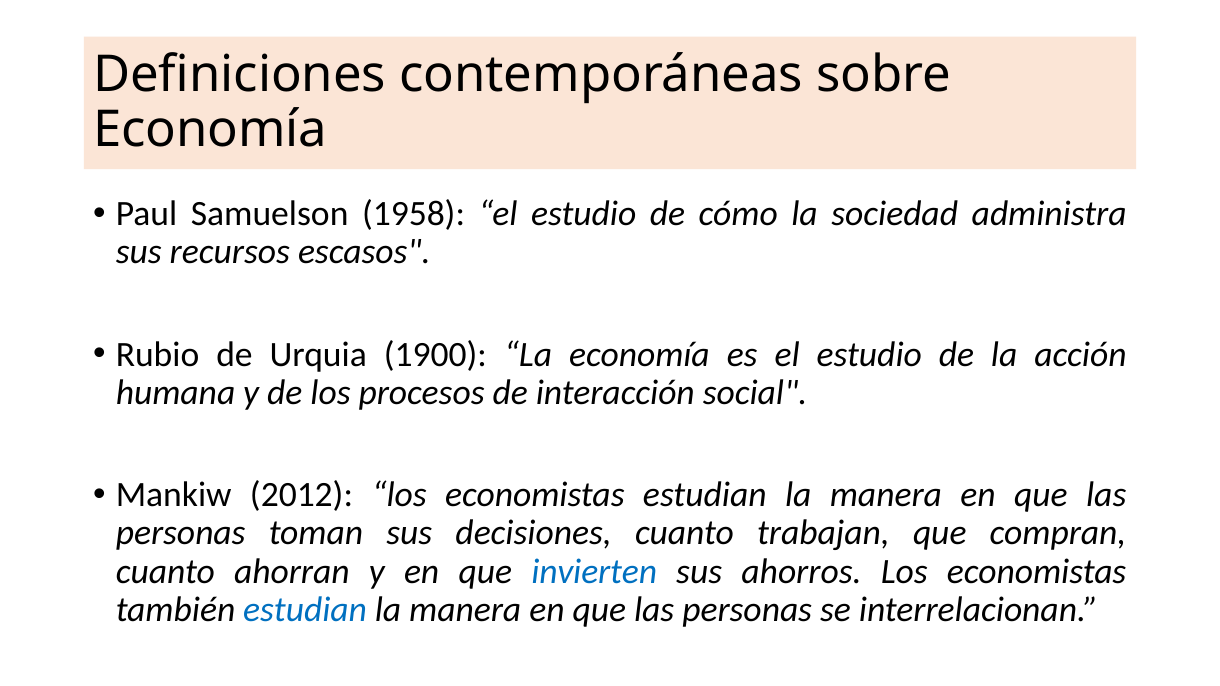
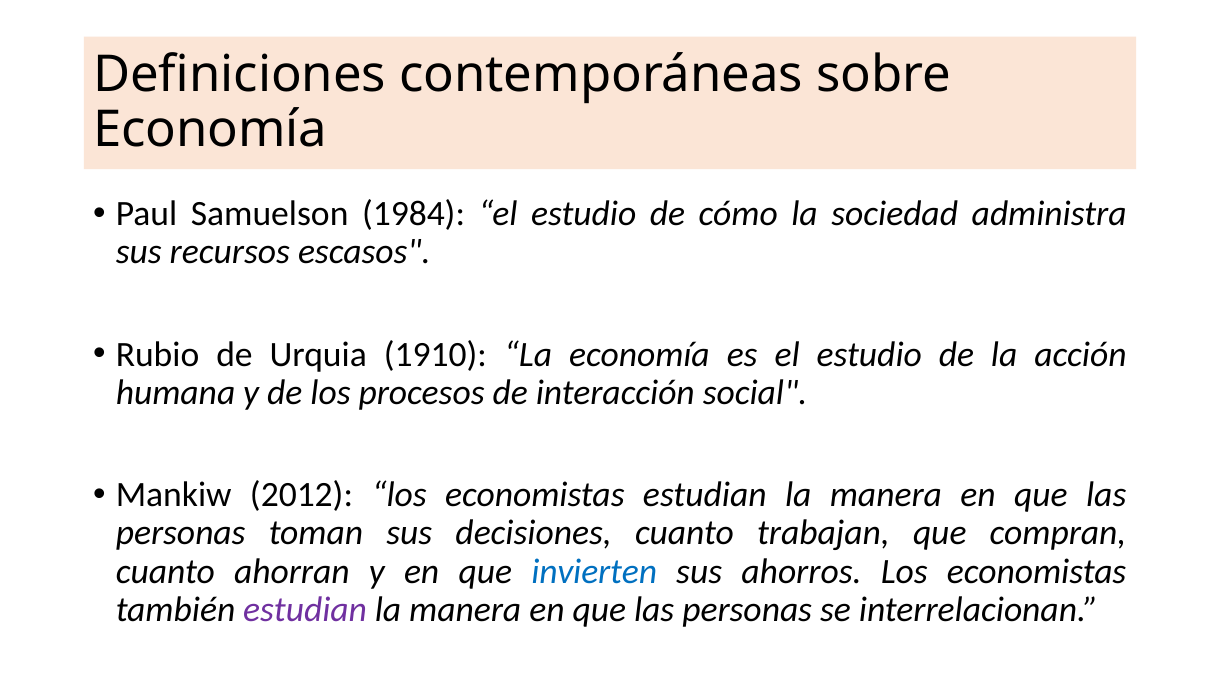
1958: 1958 -> 1984
1900: 1900 -> 1910
estudian at (305, 610) colour: blue -> purple
